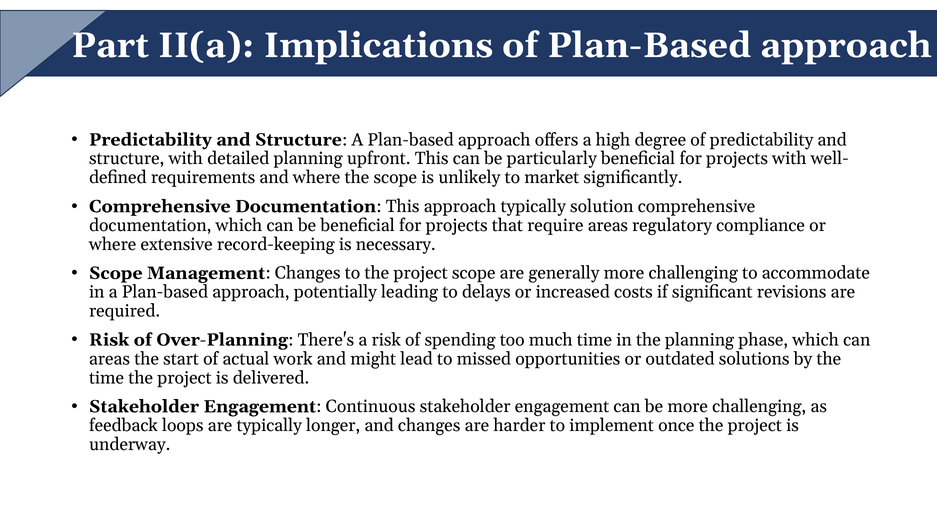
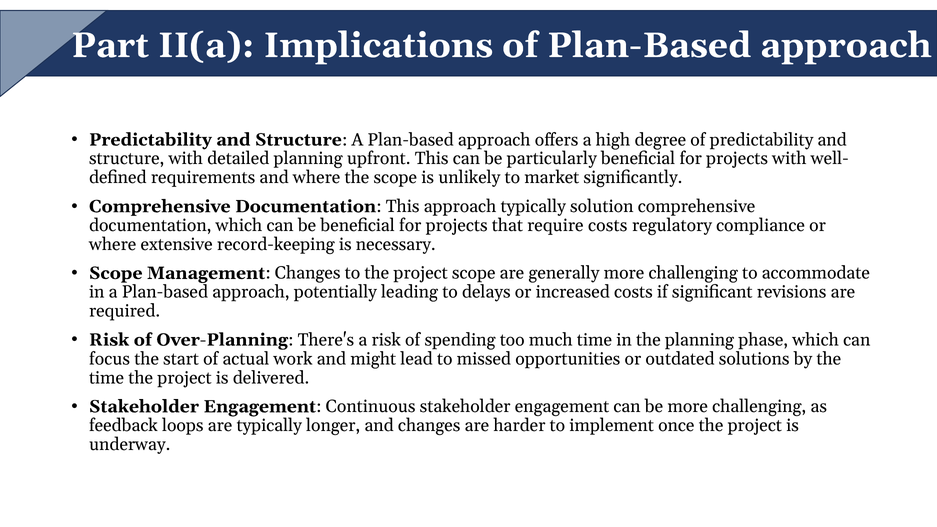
require areas: areas -> costs
areas at (110, 359): areas -> focus
